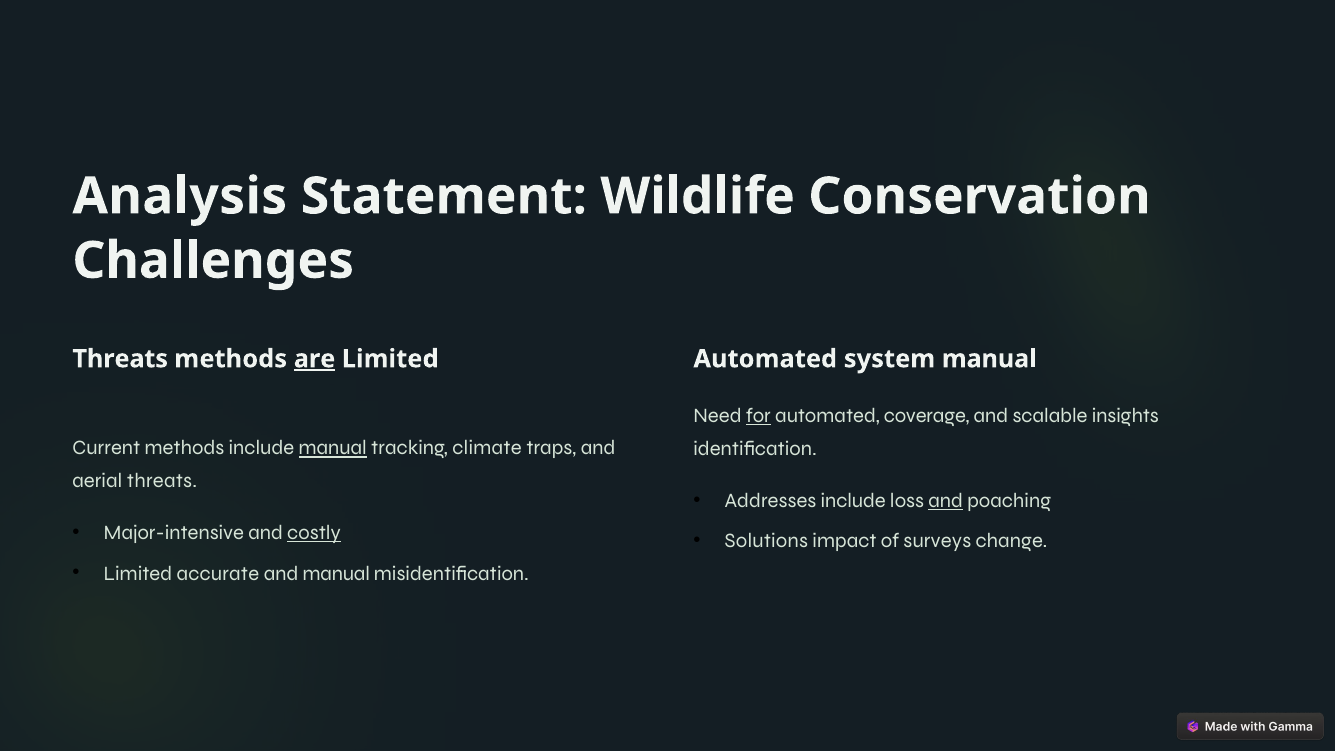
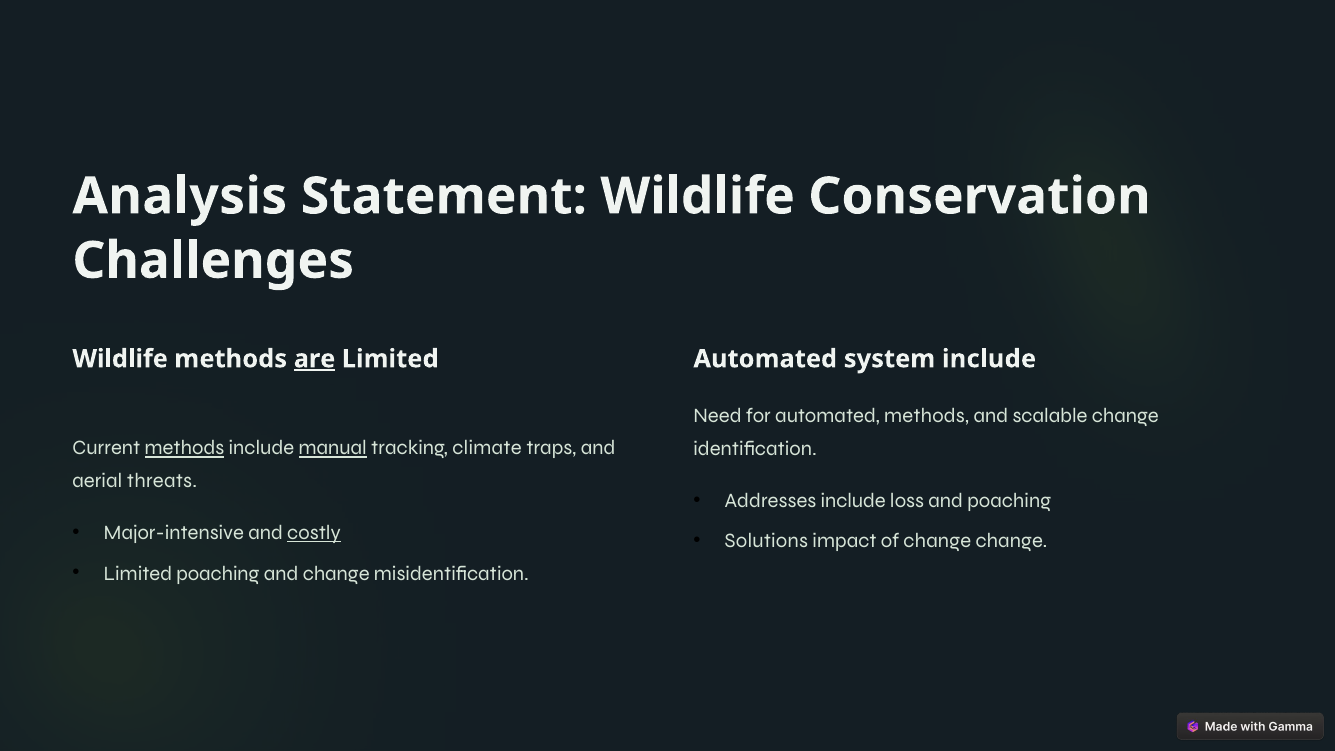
Threats at (120, 359): Threats -> Wildlife
system manual: manual -> include
for underline: present -> none
automated coverage: coverage -> methods
scalable insights: insights -> change
methods at (184, 448) underline: none -> present
and at (946, 501) underline: present -> none
of surveys: surveys -> change
Limited accurate: accurate -> poaching
and manual: manual -> change
